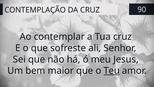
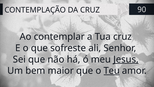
Jesus underline: none -> present
